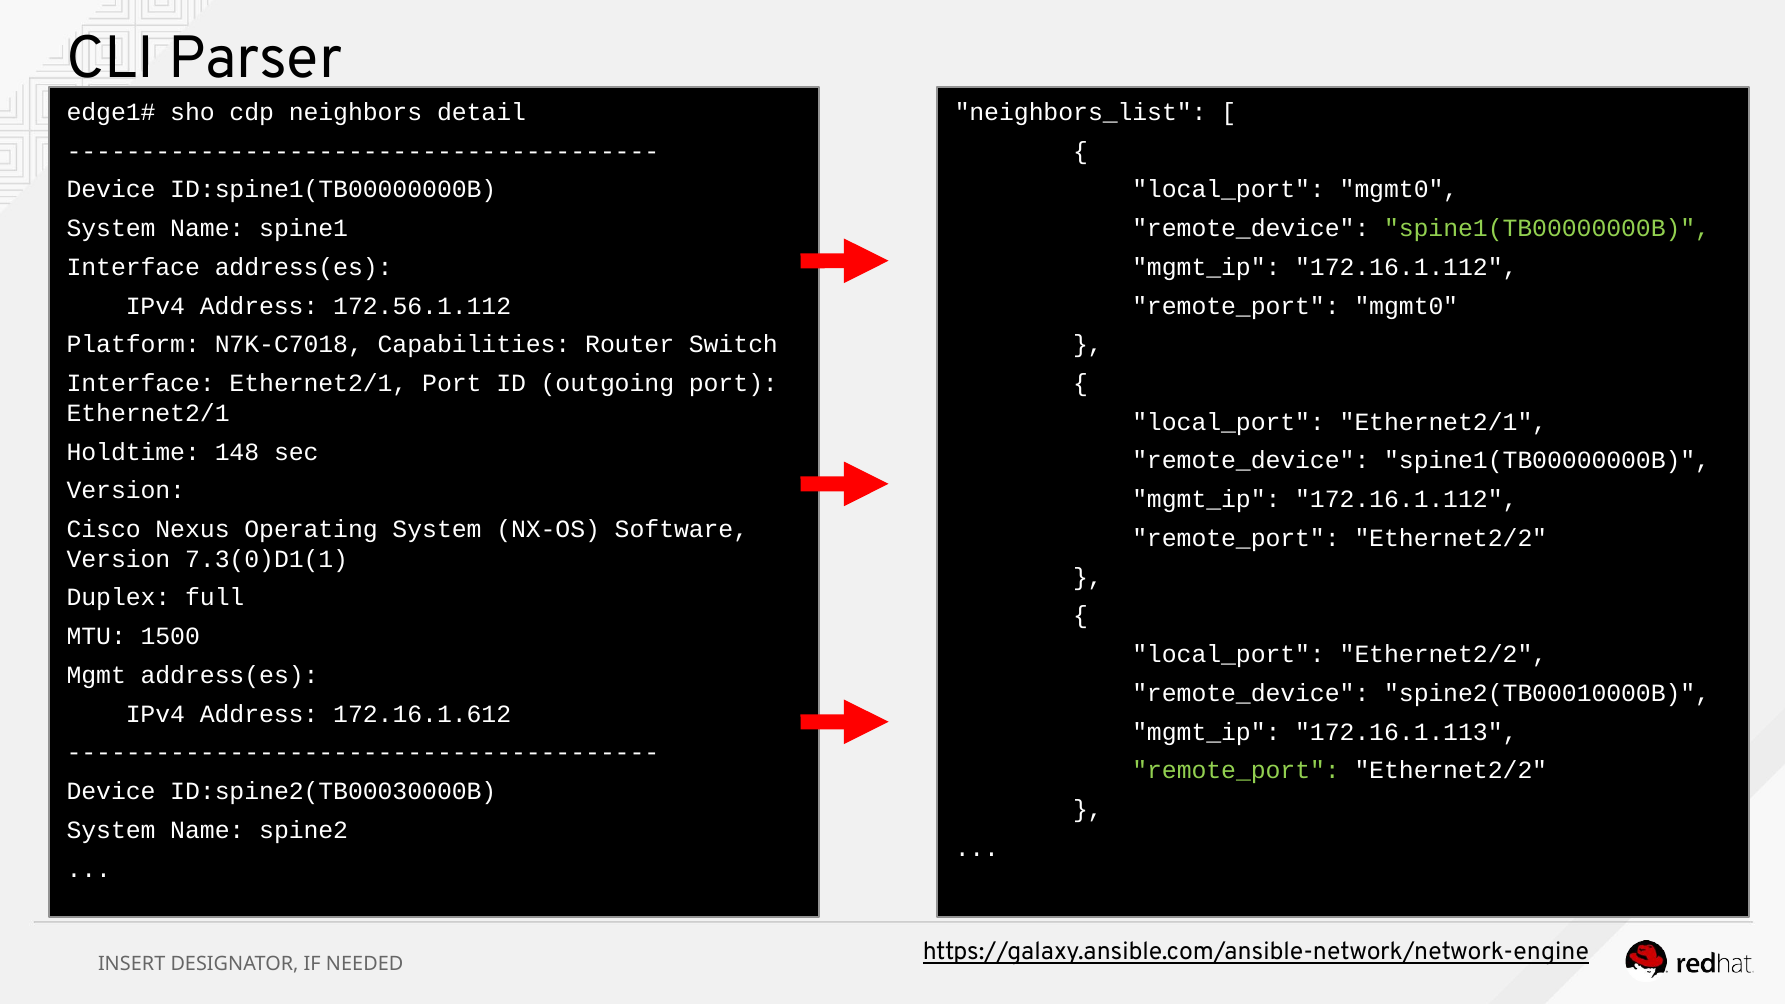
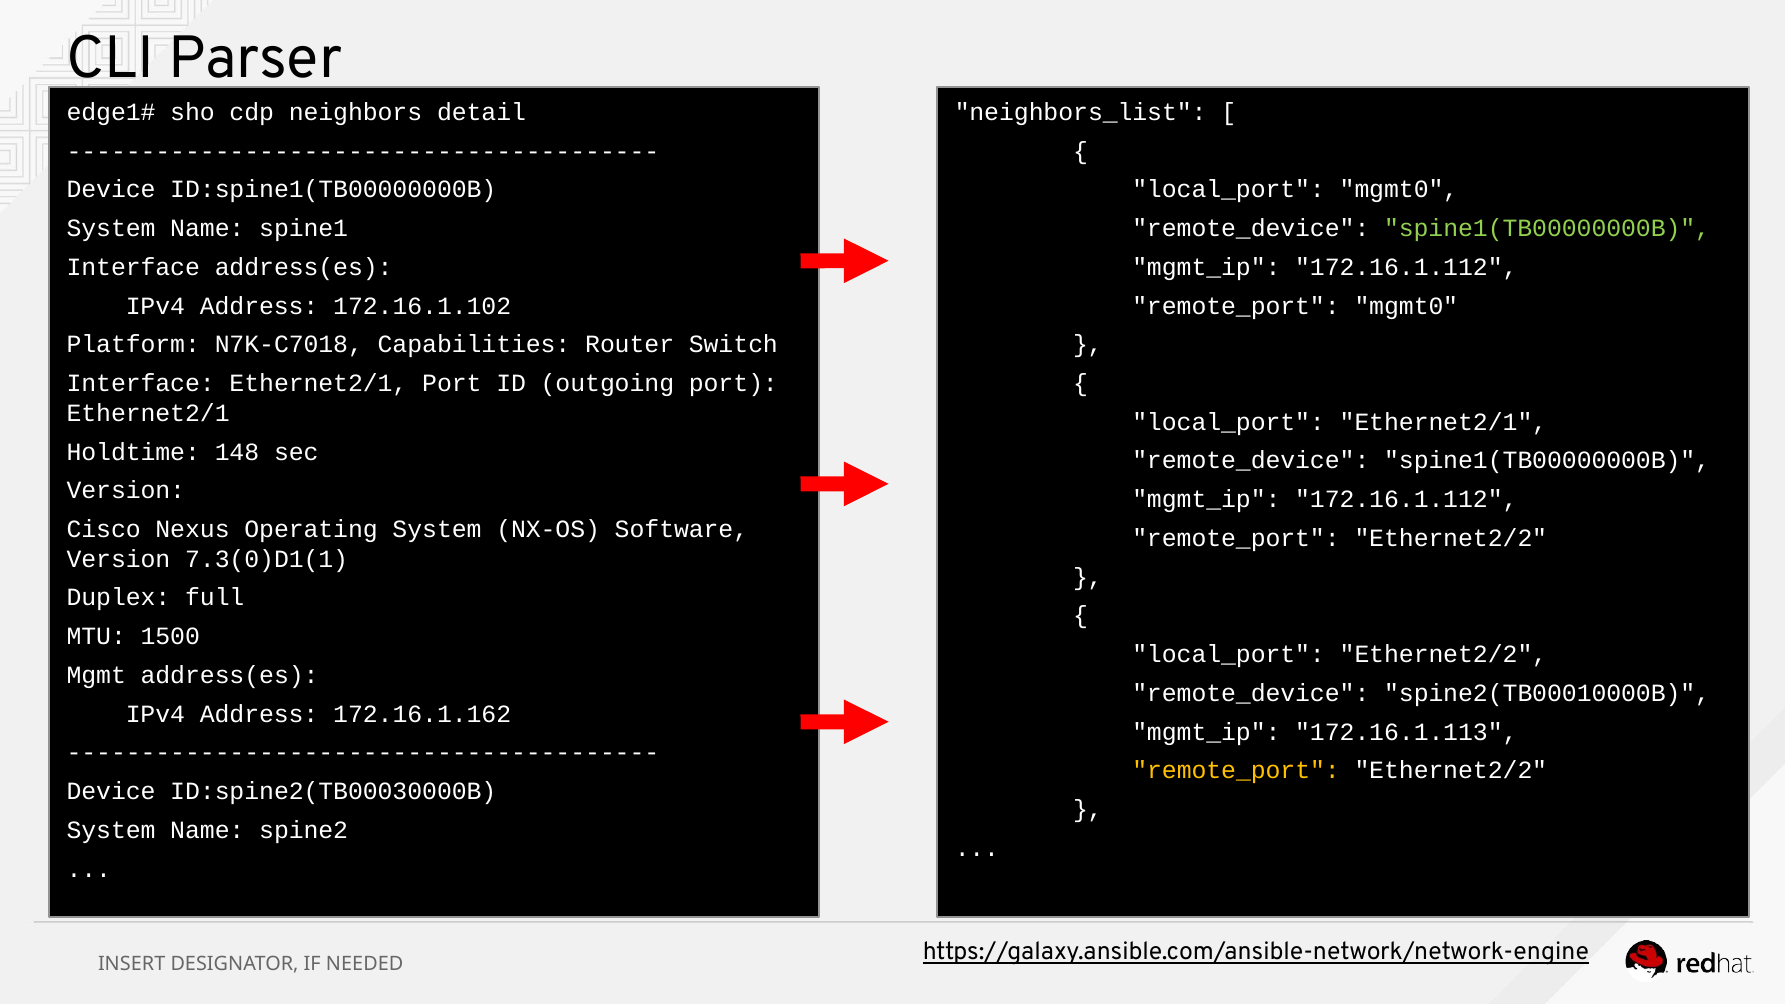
172.56.1.112: 172.56.1.112 -> 172.16.1.102
172.16.1.612: 172.16.1.612 -> 172.16.1.162
remote_port at (1236, 771) colour: light green -> yellow
